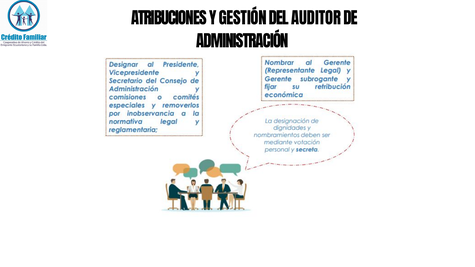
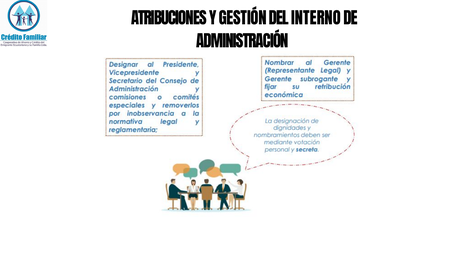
AUDITOR: AUDITOR -> INTERNO
